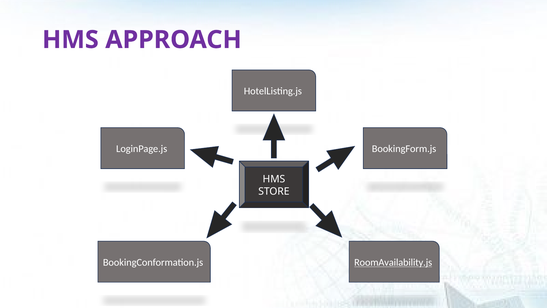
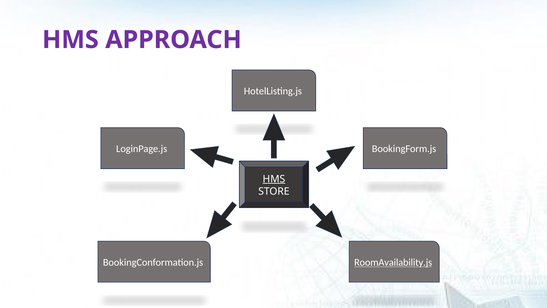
HMS at (274, 179) underline: none -> present
